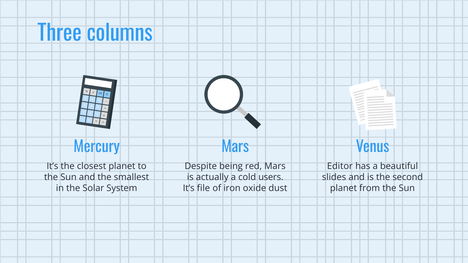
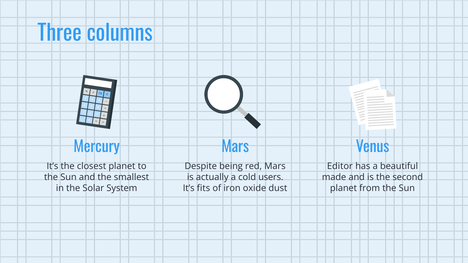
slides: slides -> made
file: file -> fits
